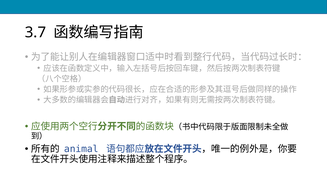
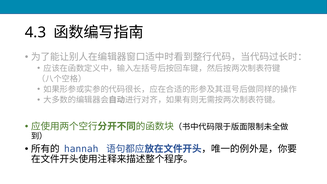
3.7: 3.7 -> 4.3
animal: animal -> hannah
